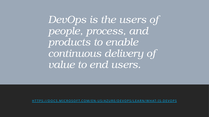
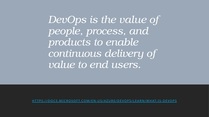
the users: users -> value
